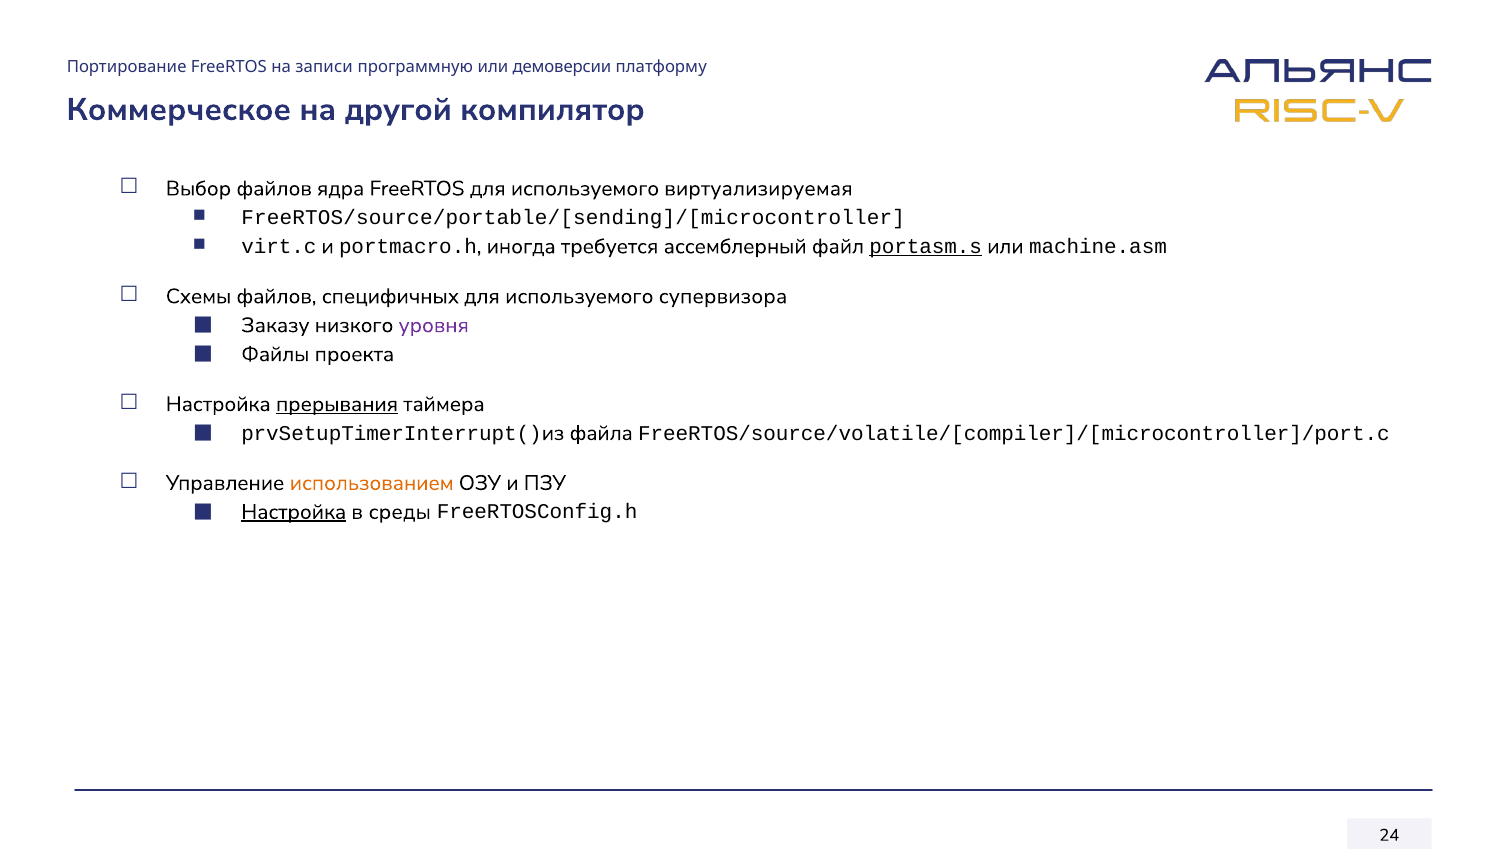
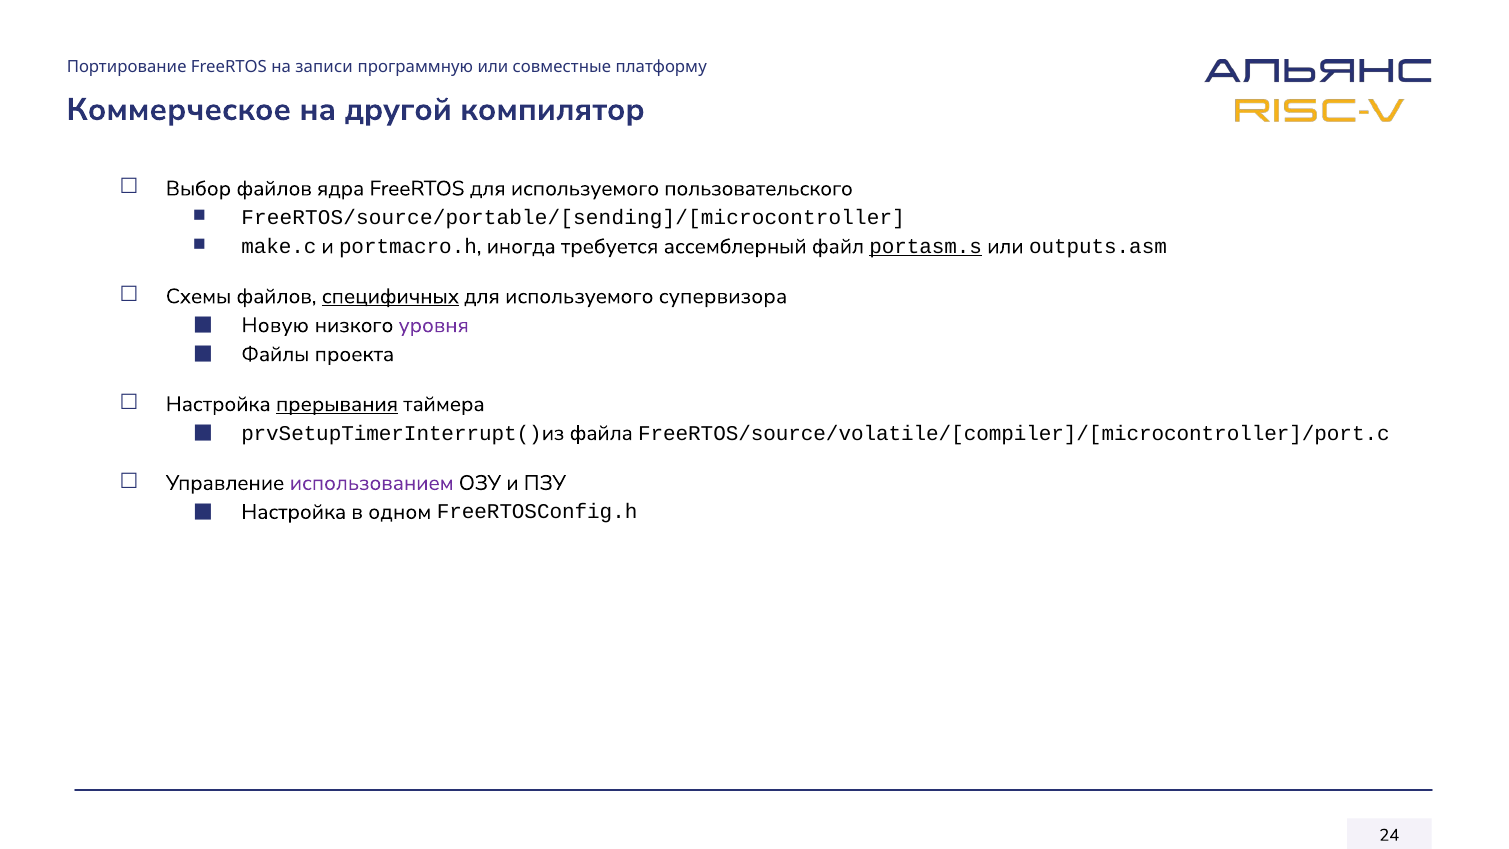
демоверсии: демоверсии -> совместные
виртуализируемая: виртуализируемая -> пользовательского
virt.c: virt.c -> make.c
machine.asm: machine.asm -> outputs.asm
специфичных underline: none -> present
Заказу: Заказу -> Новую
использованием colour: orange -> purple
Настройка at (294, 512) underline: present -> none
среды: среды -> одном
